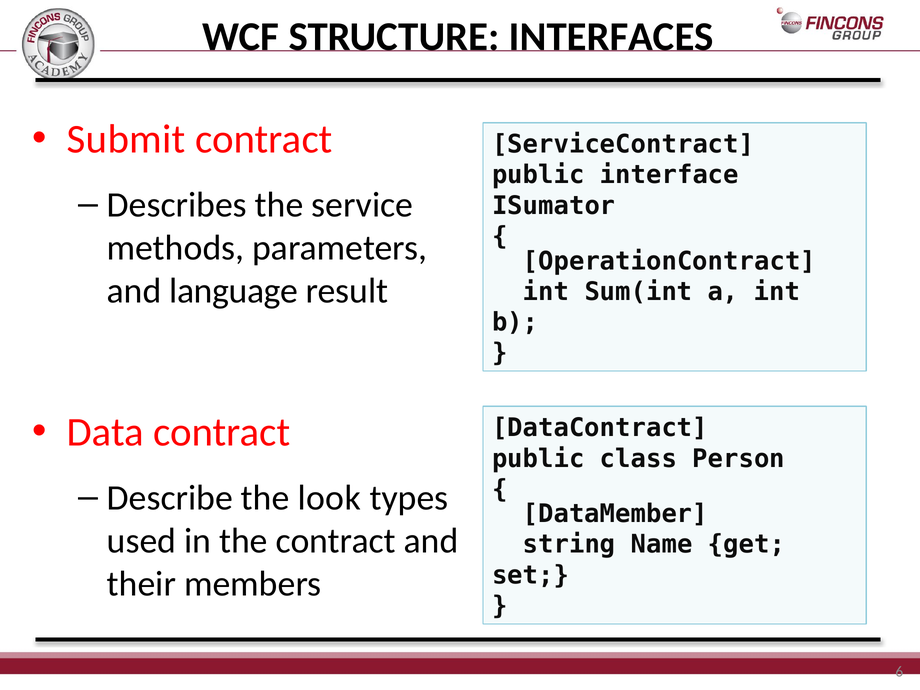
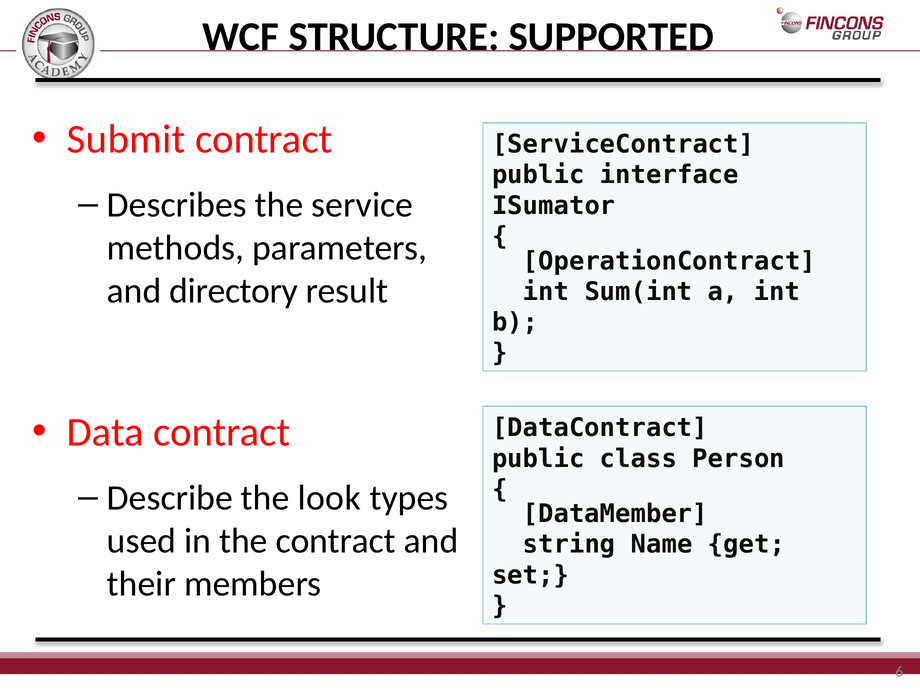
INTERFACES: INTERFACES -> SUPPORTED
language: language -> directory
